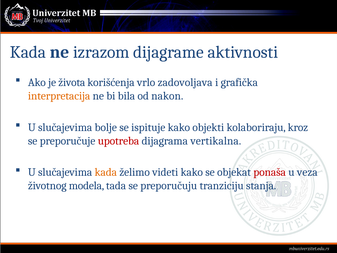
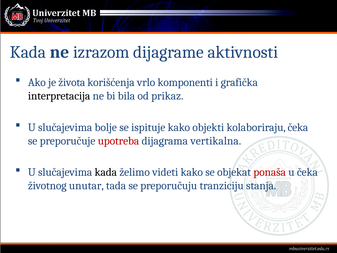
zadovoljava: zadovoljava -> komponenti
interpretacija colour: orange -> black
nakon: nakon -> prikaz
kolaboriraju kroz: kroz -> čeka
kada at (106, 172) colour: orange -> black
u veza: veza -> čeka
modela: modela -> unutar
